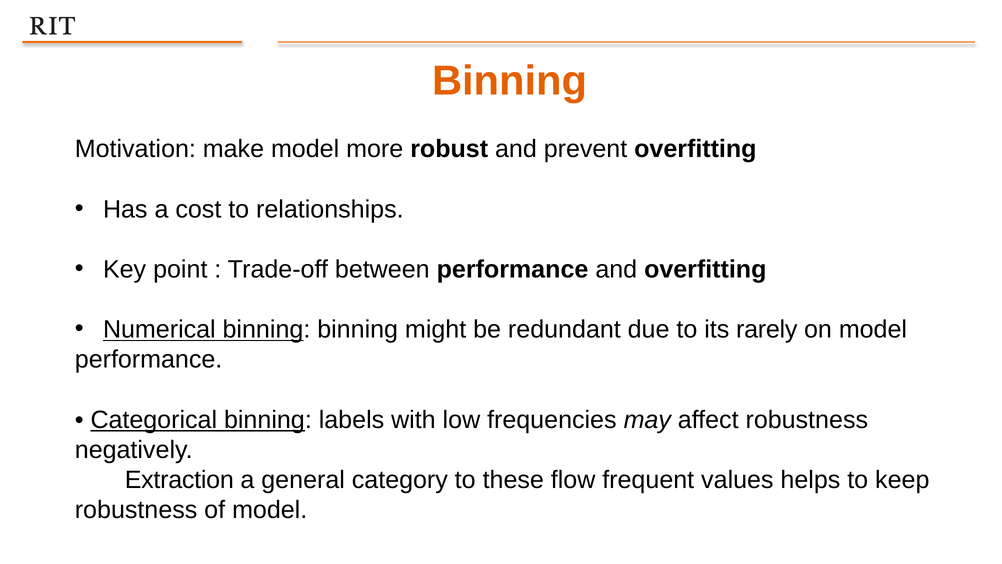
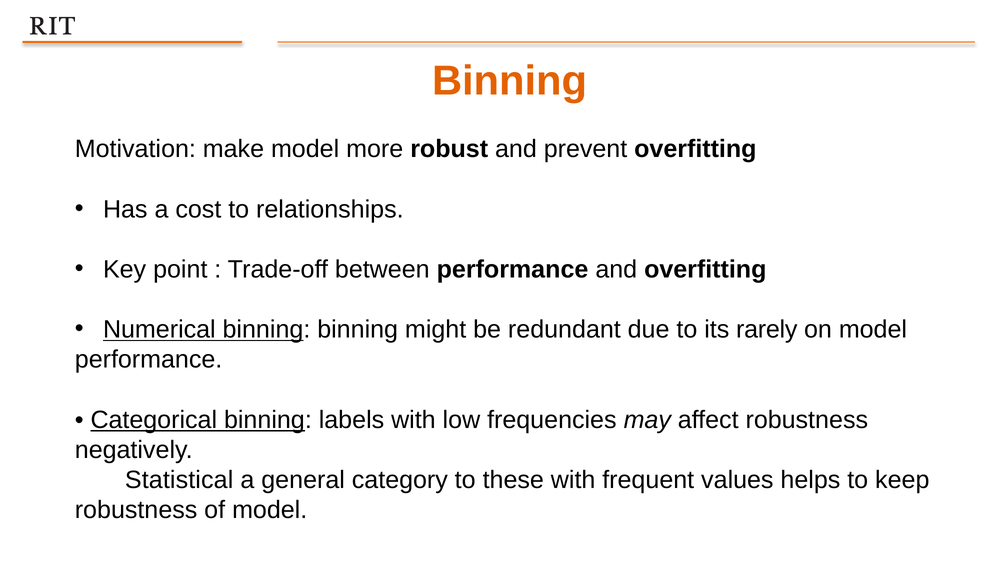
Extraction: Extraction -> Statistical
these flow: flow -> with
